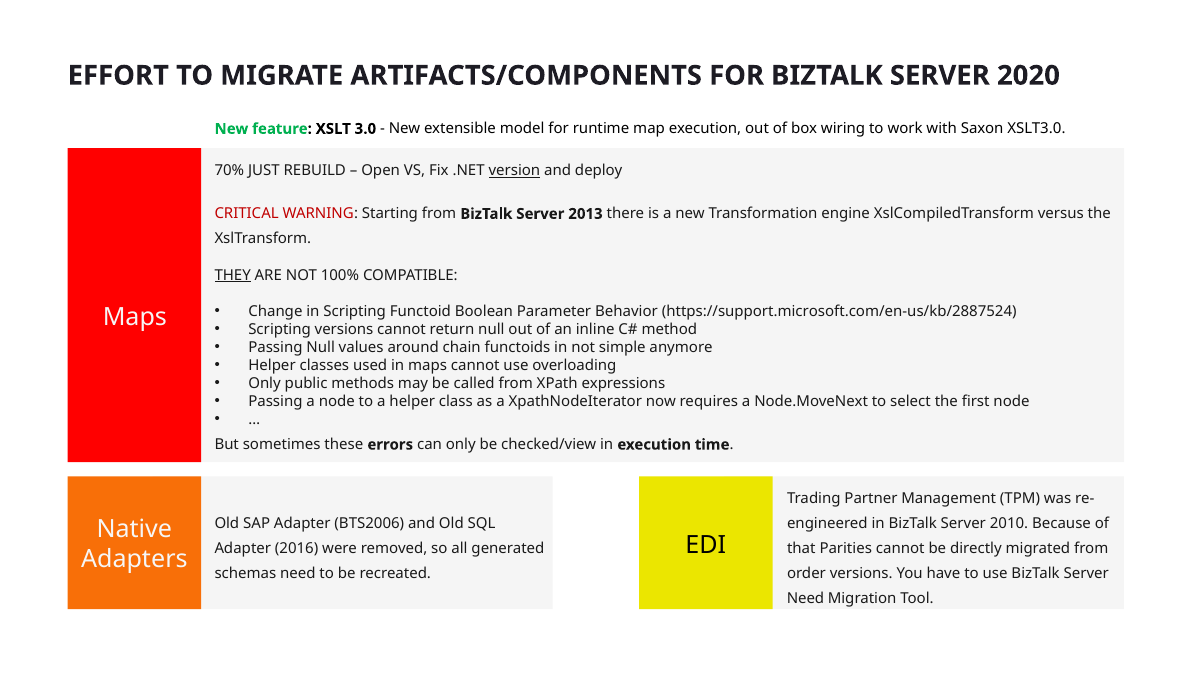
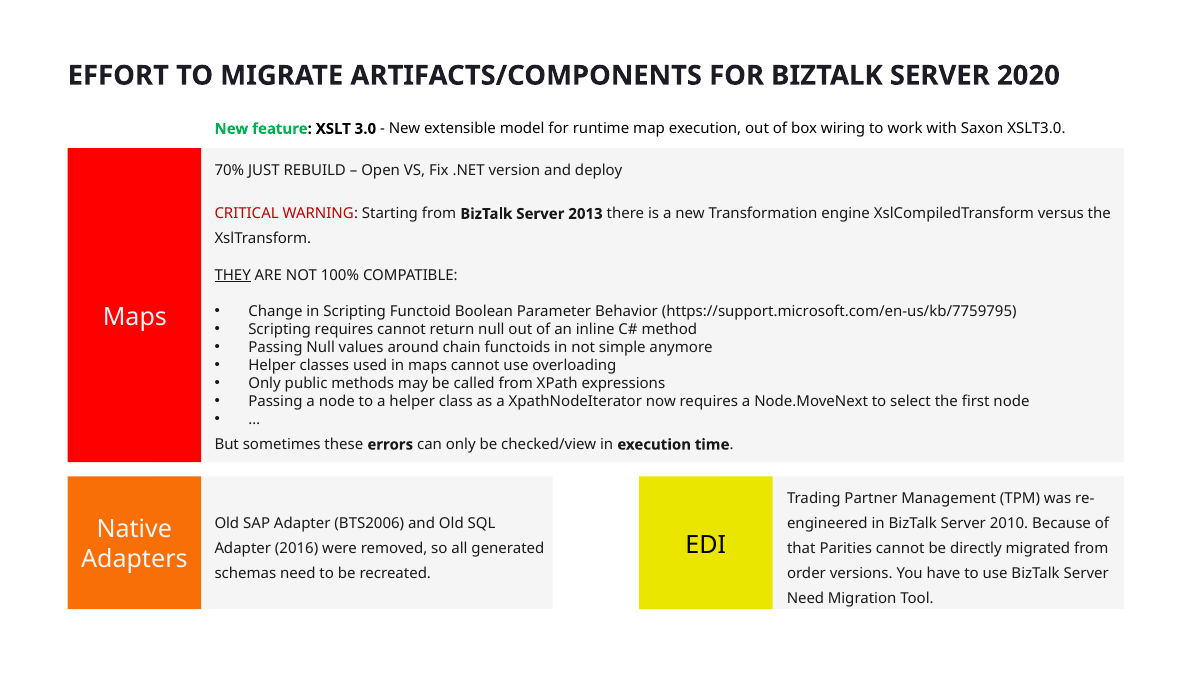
version underline: present -> none
https://support.microsoft.com/en-us/kb/2887524: https://support.microsoft.com/en-us/kb/2887524 -> https://support.microsoft.com/en-us/kb/7759795
Scripting versions: versions -> requires
